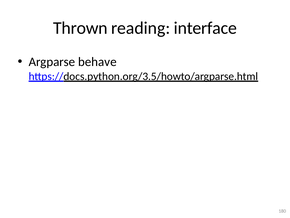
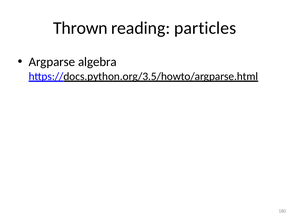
interface: interface -> particles
behave: behave -> algebra
